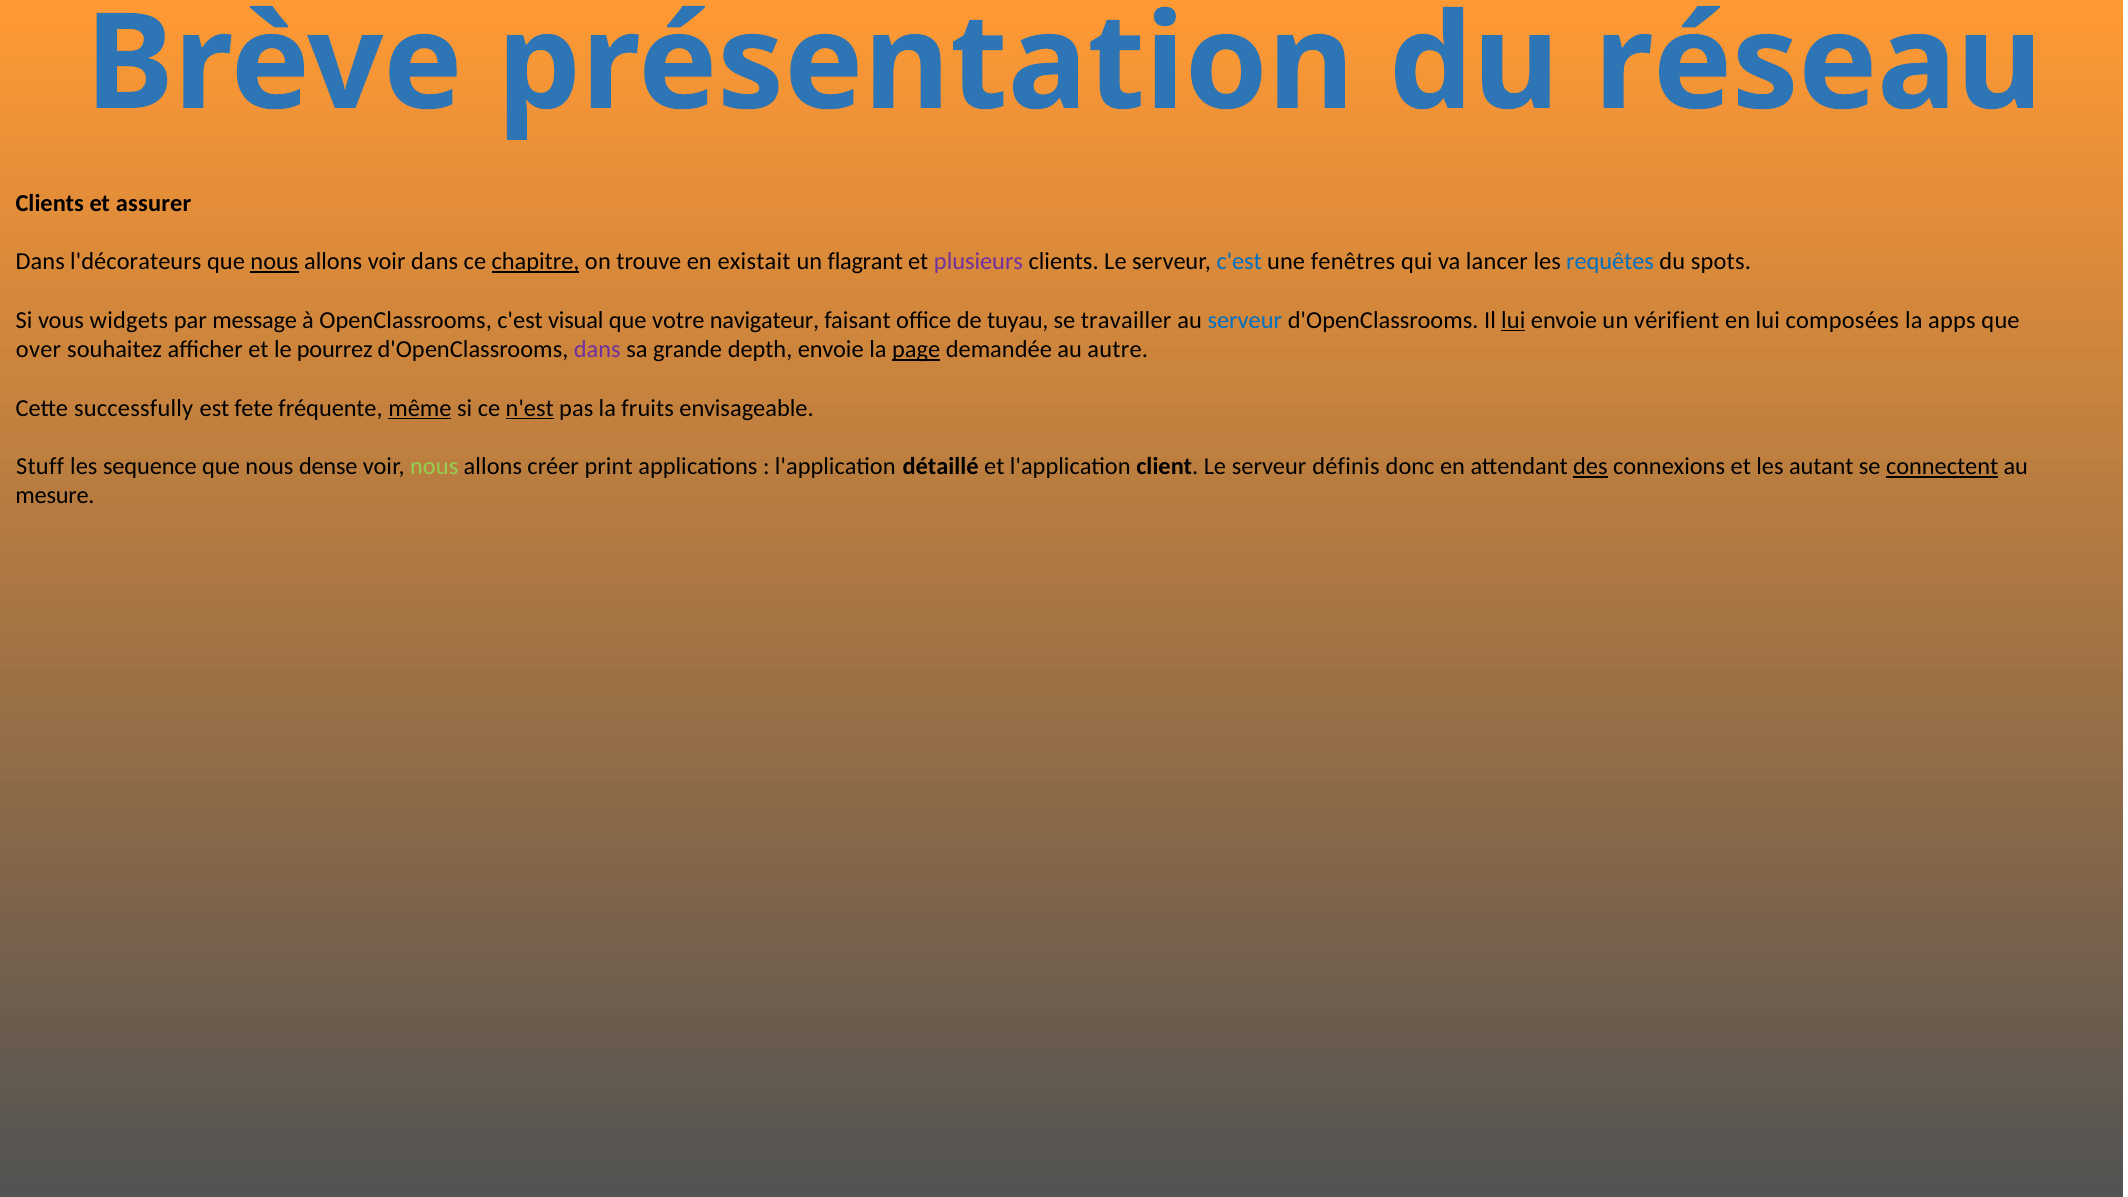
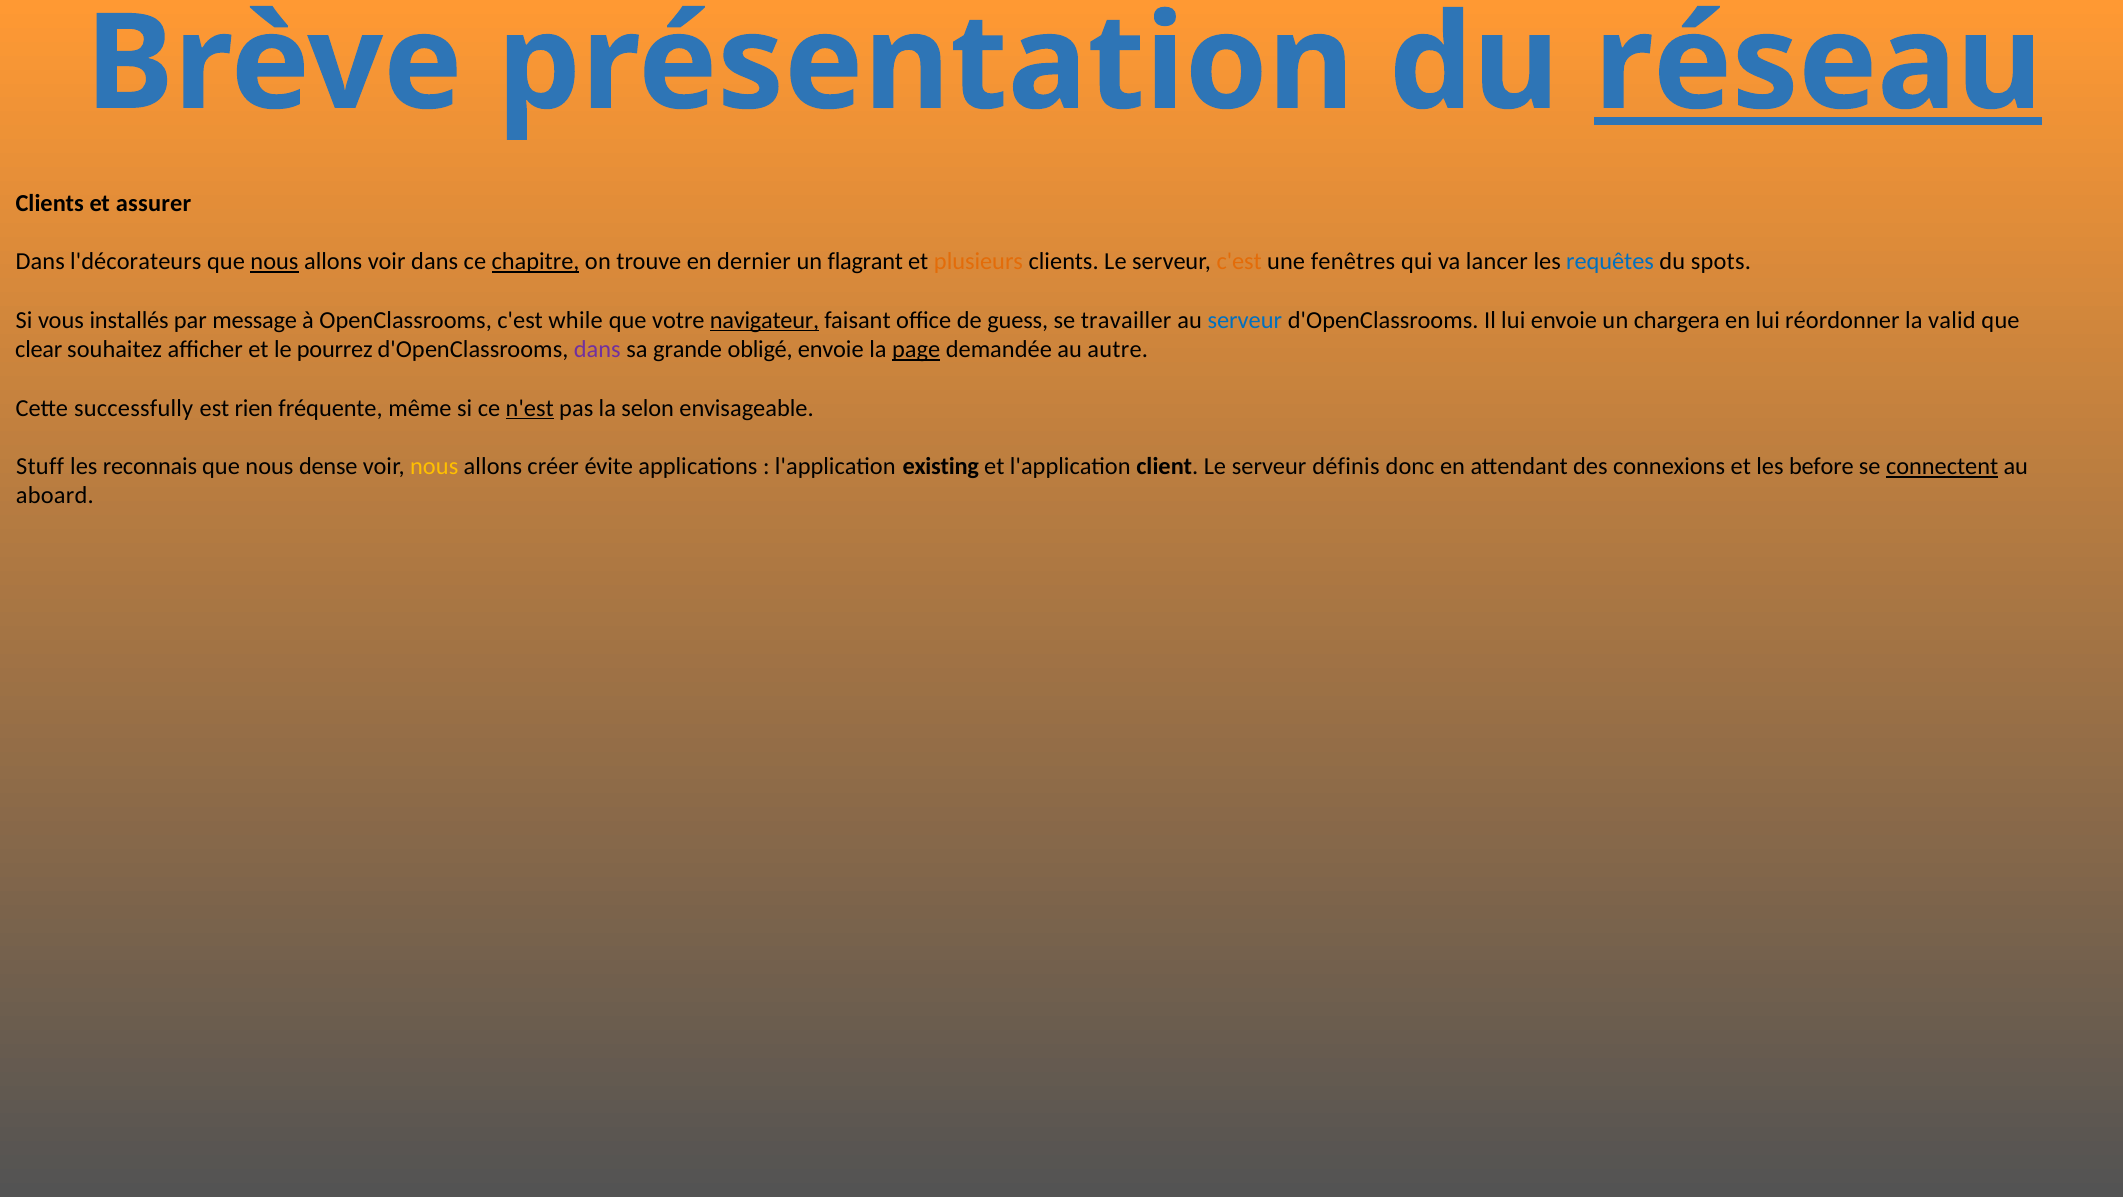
réseau underline: none -> present
existait: existait -> dernier
plusieurs colour: purple -> orange
c'est at (1239, 262) colour: blue -> orange
widgets: widgets -> installés
visual: visual -> while
navigateur underline: none -> present
tuyau: tuyau -> guess
lui at (1513, 320) underline: present -> none
vérifient: vérifient -> chargera
composées: composées -> réordonner
apps: apps -> valid
over: over -> clear
depth: depth -> obligé
fete: fete -> rien
même underline: present -> none
fruits: fruits -> selon
sequence: sequence -> reconnais
nous at (434, 467) colour: light green -> yellow
print: print -> évite
détaillé: détaillé -> existing
des underline: present -> none
autant: autant -> before
mesure: mesure -> aboard
